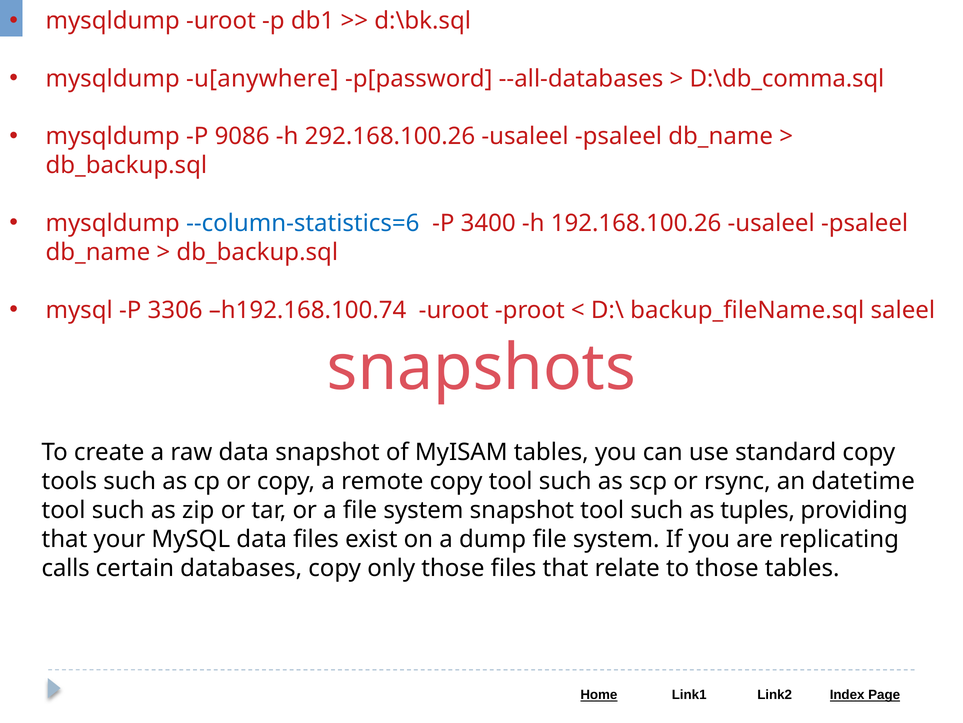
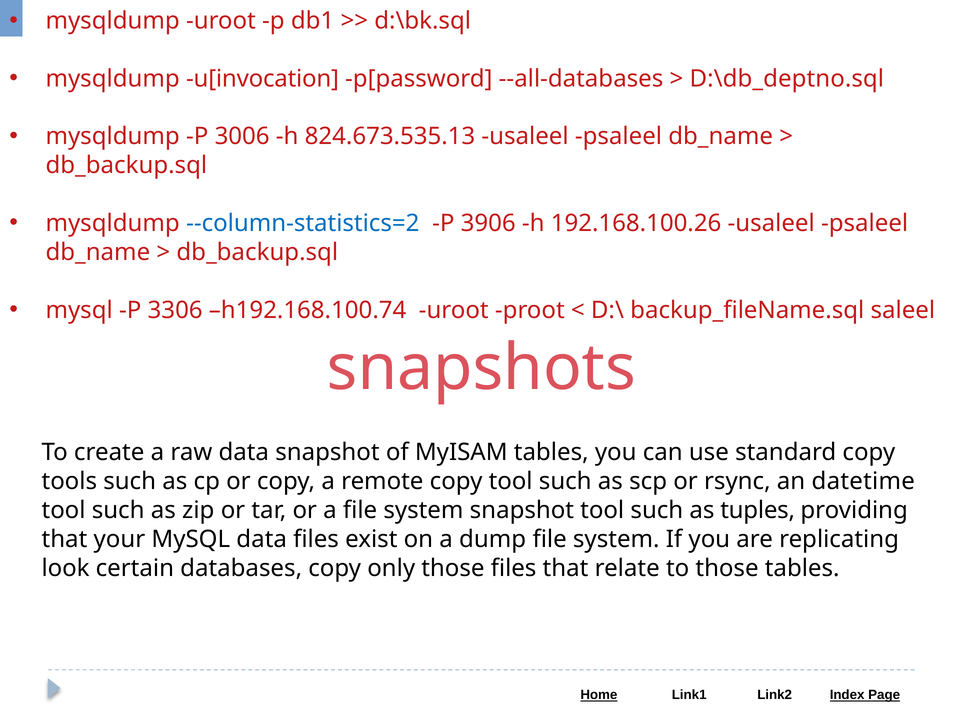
u[anywhere: u[anywhere -> u[invocation
D:\db_comma.sql: D:\db_comma.sql -> D:\db_deptno.sql
9086: 9086 -> 3006
292.168.100.26: 292.168.100.26 -> 824.673.535.13
--column-statistics=6: --column-statistics=6 -> --column-statistics=2
3400: 3400 -> 3906
calls: calls -> look
